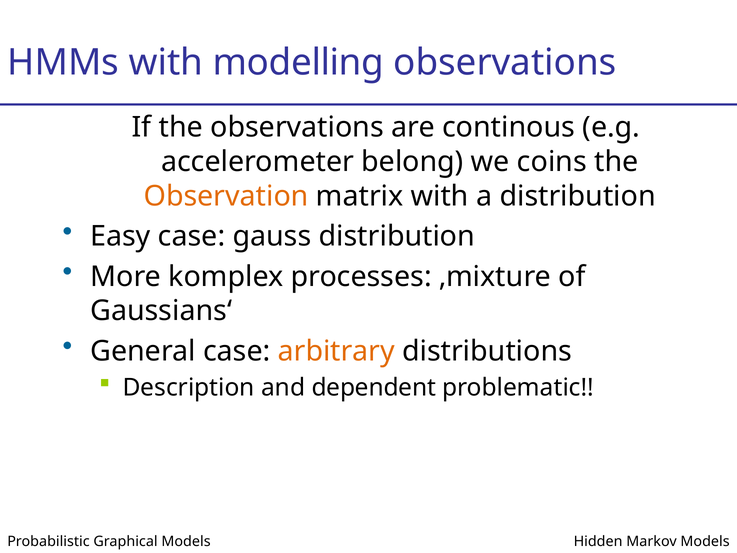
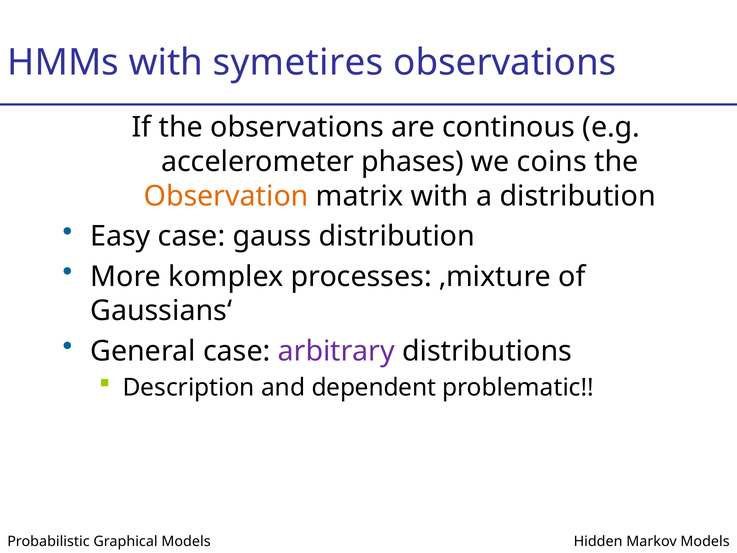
modelling: modelling -> symetires
belong: belong -> phases
arbitrary colour: orange -> purple
